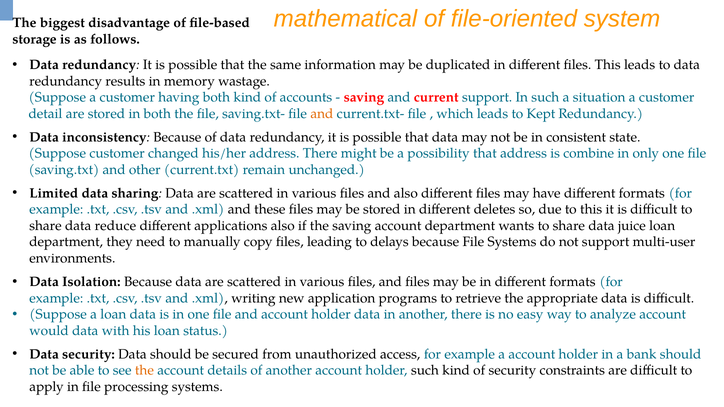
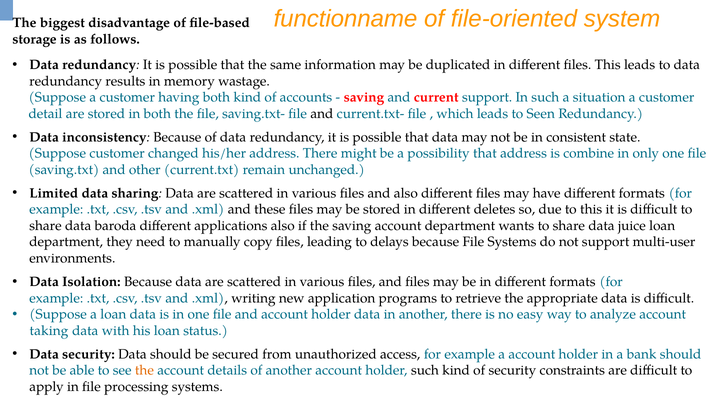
mathematical: mathematical -> functionname
and at (322, 114) colour: orange -> black
Kept: Kept -> Seen
reduce: reduce -> baroda
would: would -> taking
